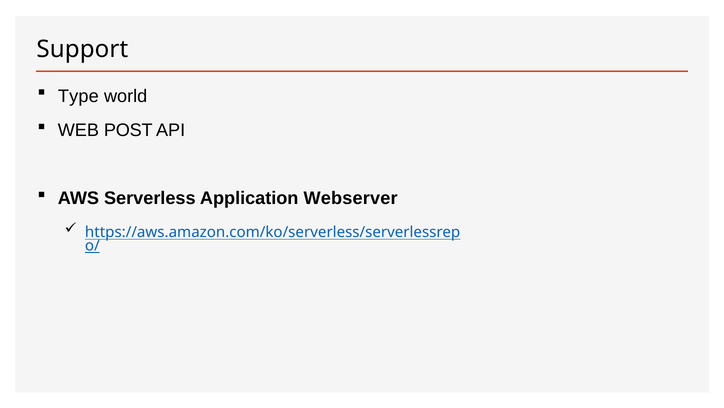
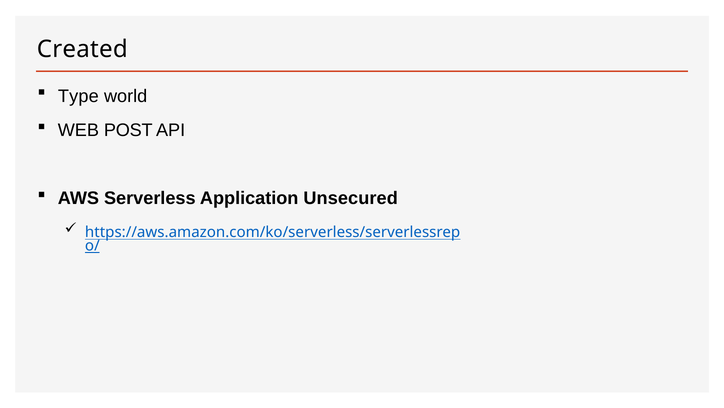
Support: Support -> Created
Webserver: Webserver -> Unsecured
